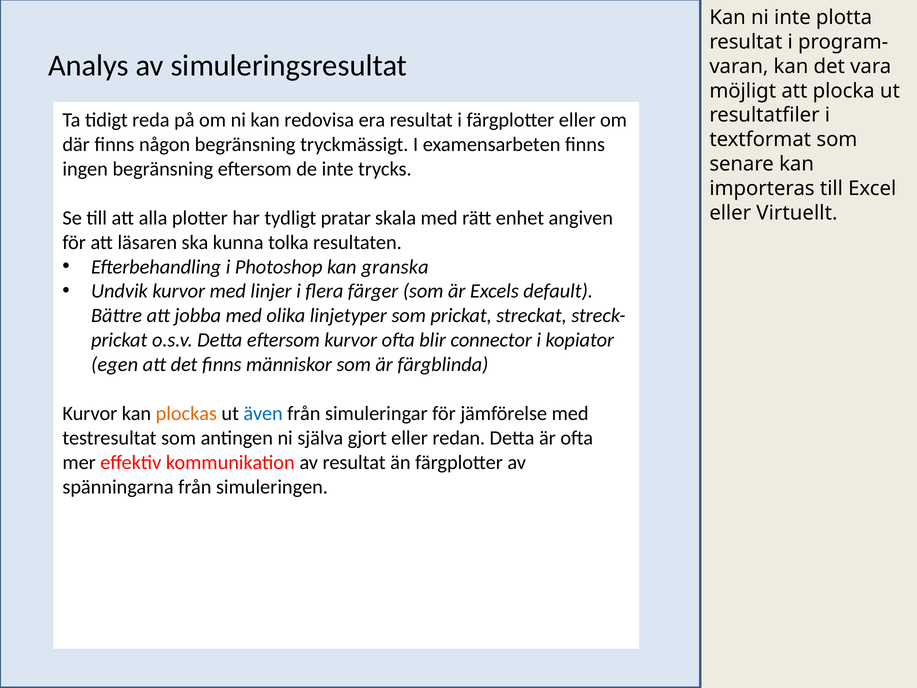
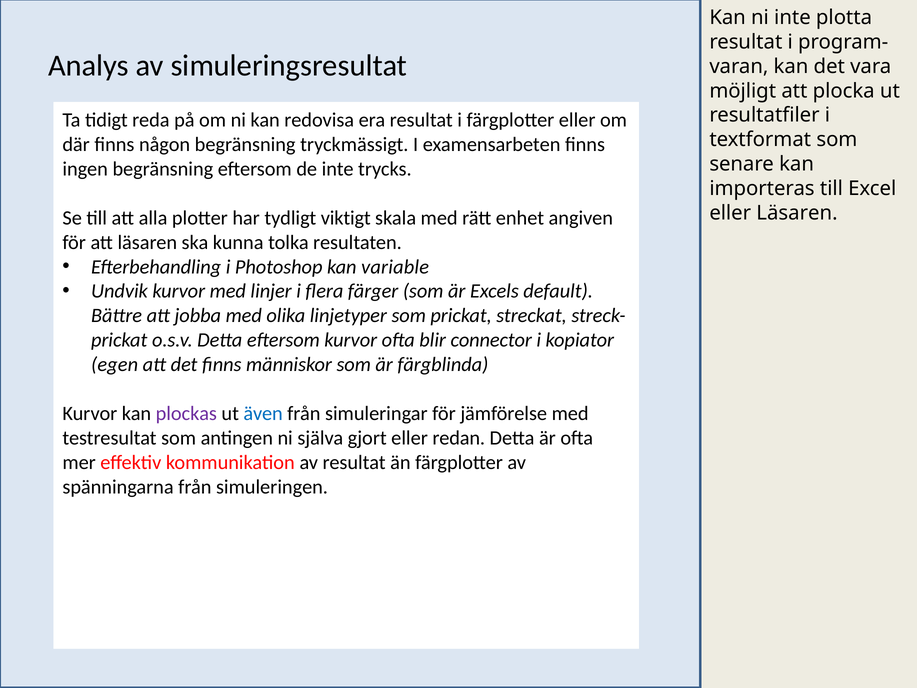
eller Virtuellt: Virtuellt -> Läsaren
pratar: pratar -> viktigt
granska: granska -> variable
plockas colour: orange -> purple
